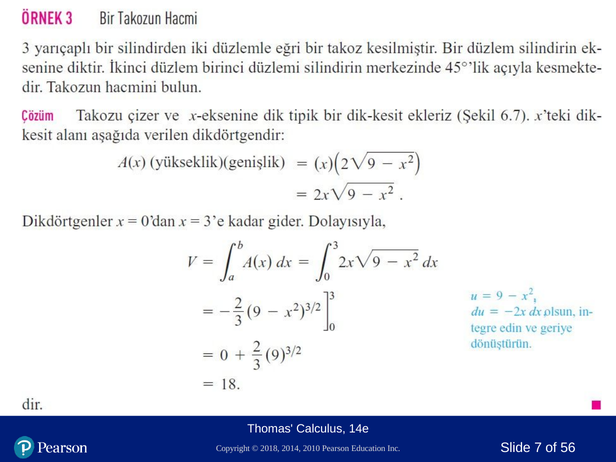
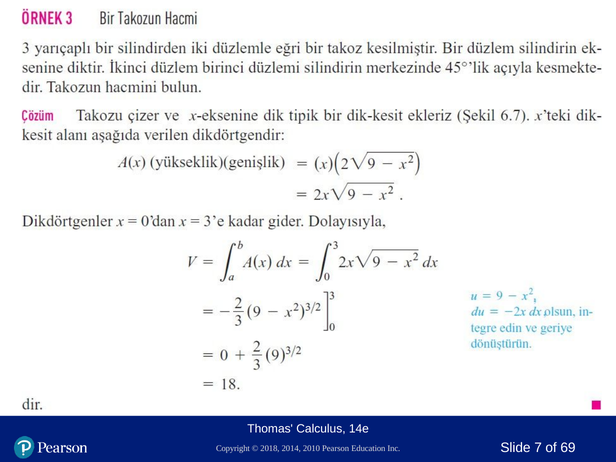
56: 56 -> 69
